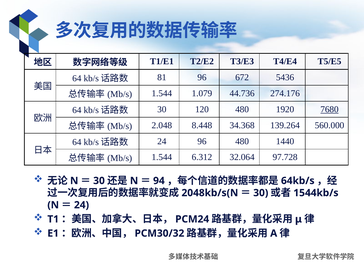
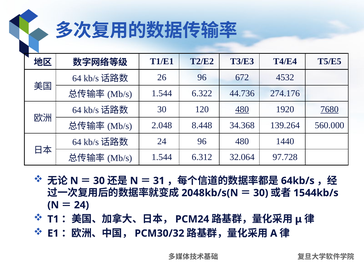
81: 81 -> 26
5436: 5436 -> 4532
1.079: 1.079 -> 6.322
480 at (242, 109) underline: none -> present
94: 94 -> 31
